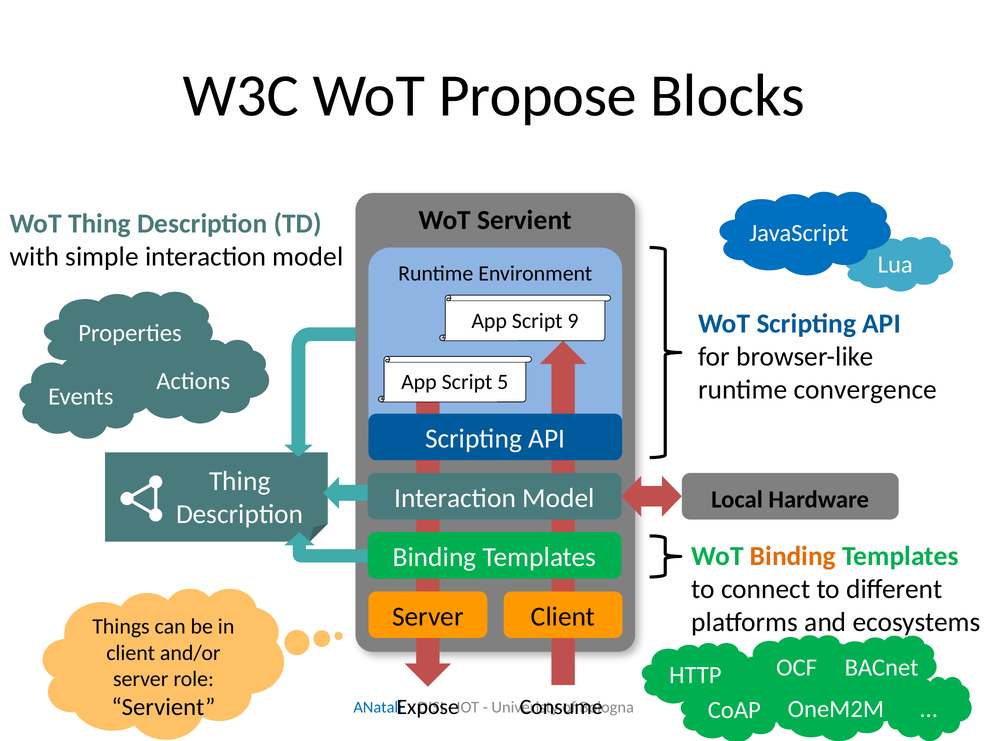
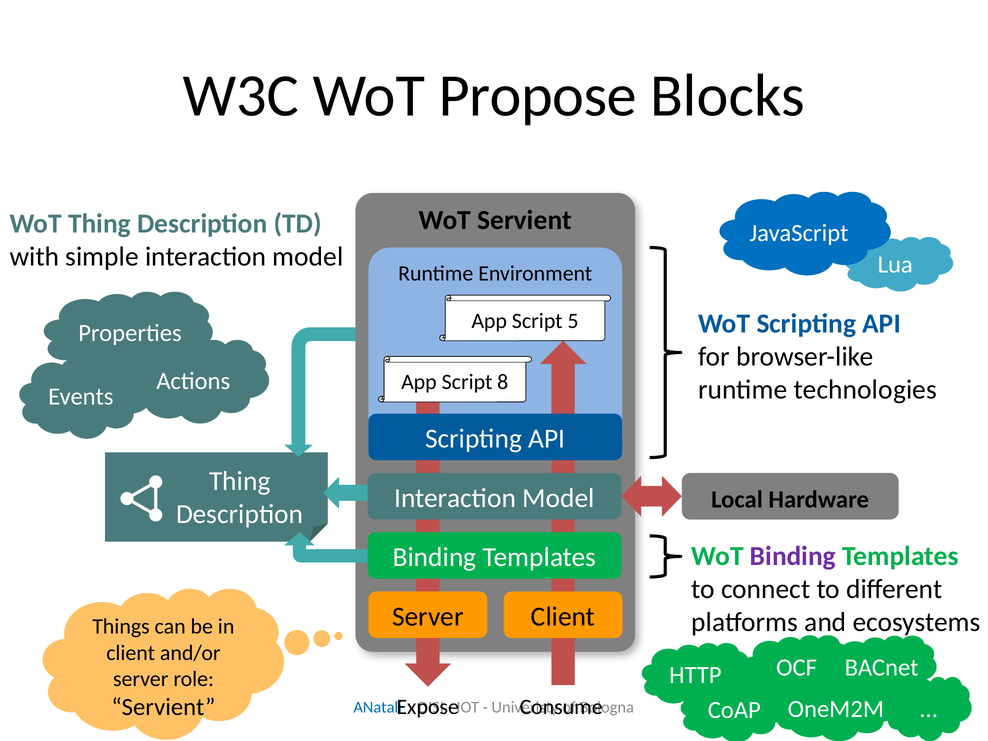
9: 9 -> 5
5: 5 -> 8
convergence: convergence -> technologies
Binding at (793, 556) colour: orange -> purple
